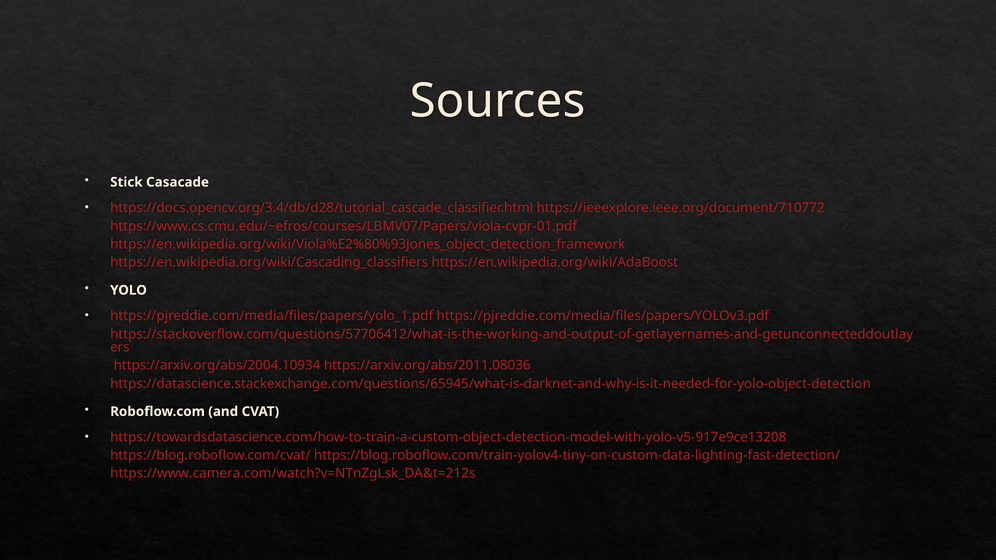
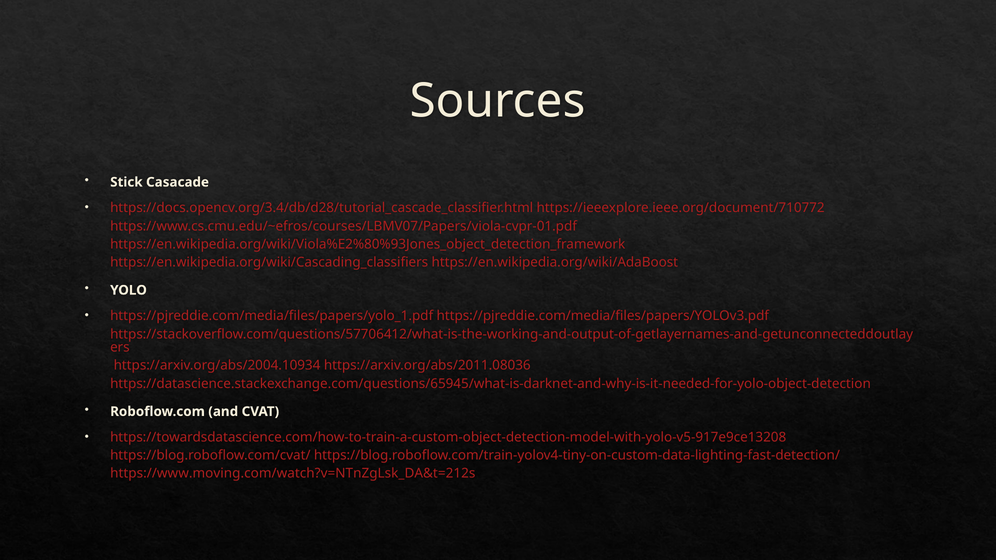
https://www.camera.com/watch?v=NTnZgLsk_DA&t=212s: https://www.camera.com/watch?v=NTnZgLsk_DA&t=212s -> https://www.moving.com/watch?v=NTnZgLsk_DA&t=212s
